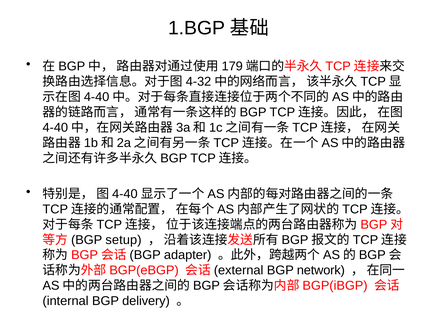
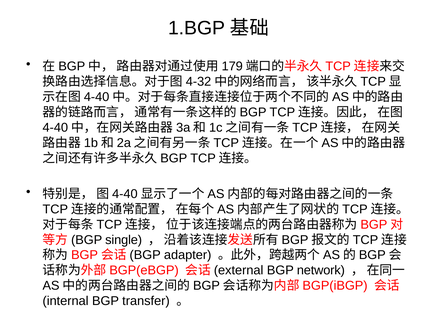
setup: setup -> single
delivery: delivery -> transfer
